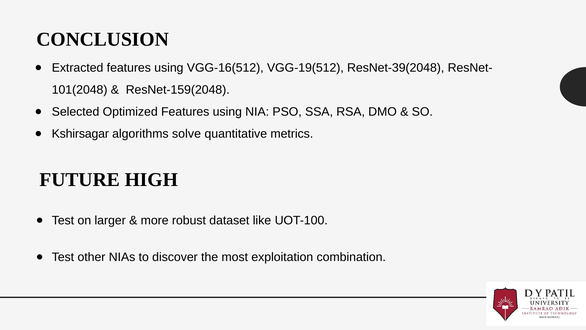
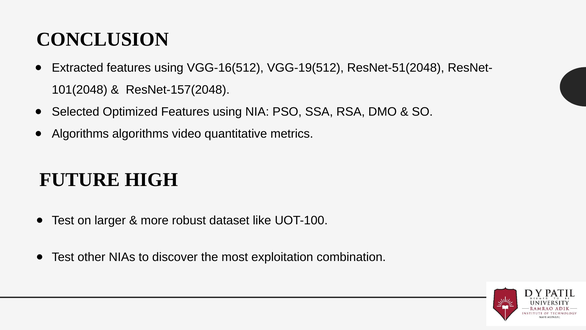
ResNet-39(2048: ResNet-39(2048 -> ResNet-51(2048
ResNet-159(2048: ResNet-159(2048 -> ResNet-157(2048
Kshirsagar at (80, 134): Kshirsagar -> Algorithms
solve: solve -> video
